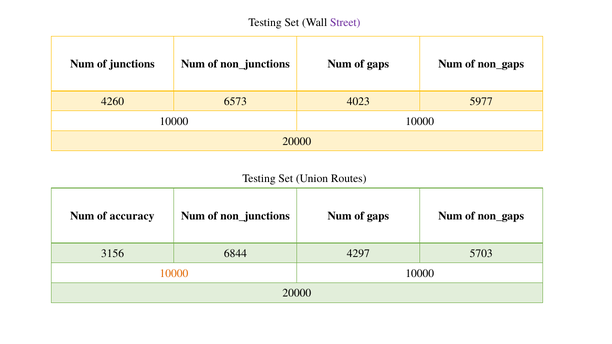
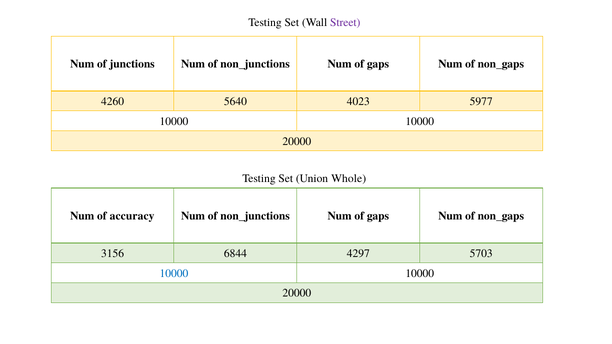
6573: 6573 -> 5640
Routes: Routes -> Whole
10000 at (174, 274) colour: orange -> blue
